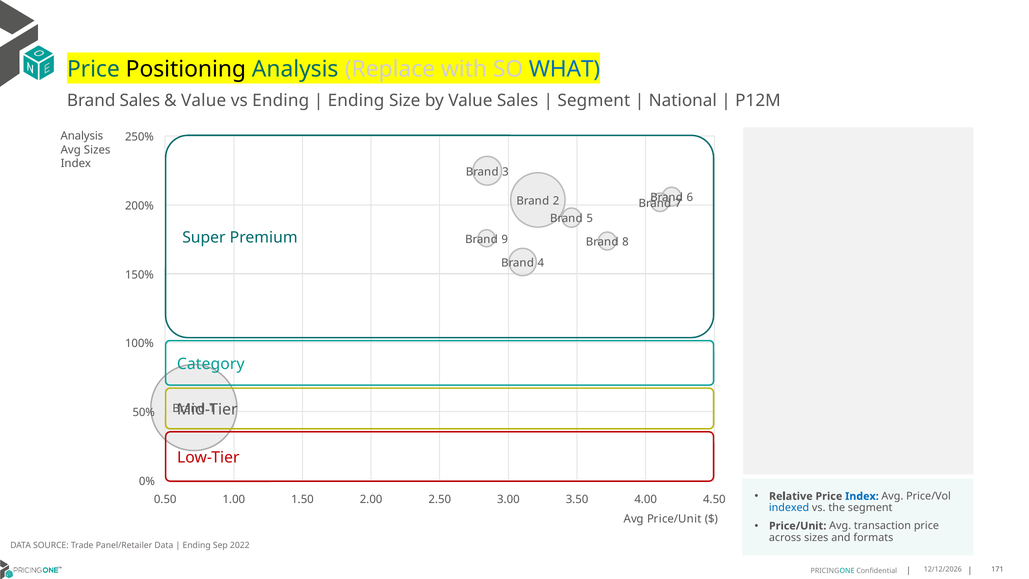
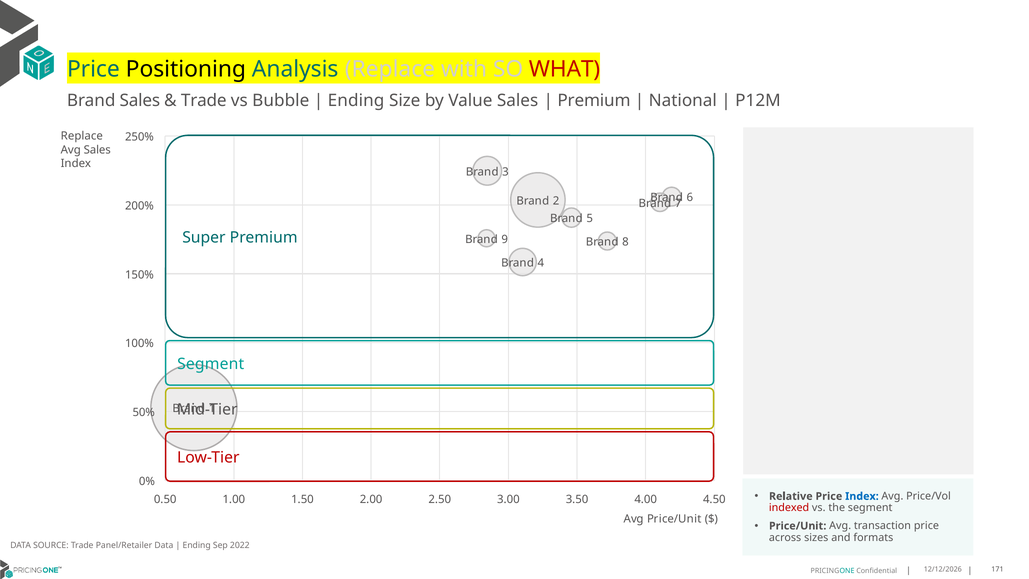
WHAT colour: blue -> red
Value at (204, 100): Value -> Trade
vs Ending: Ending -> Bubble
Segment at (594, 100): Segment -> Premium
Analysis at (82, 136): Analysis -> Replace
Avg Sizes: Sizes -> Sales
Category at (211, 364): Category -> Segment
indexed colour: blue -> red
